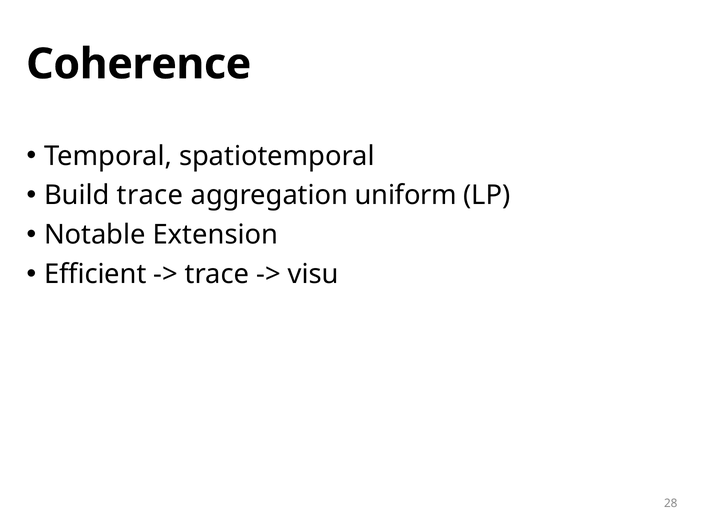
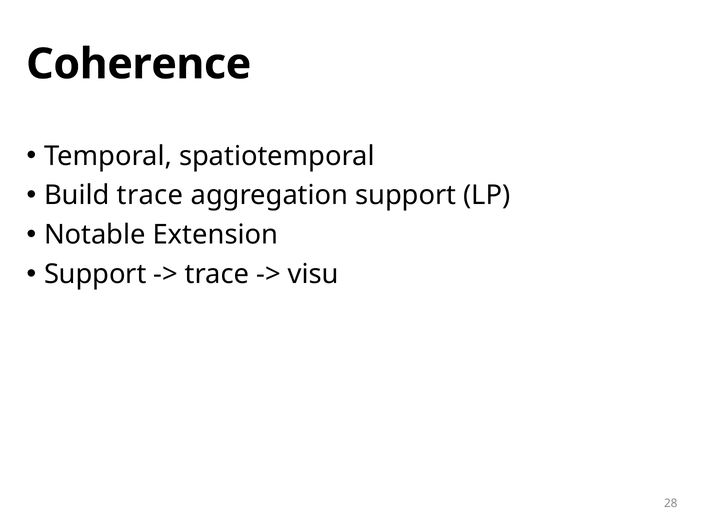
aggregation uniform: uniform -> support
Efficient at (95, 274): Efficient -> Support
